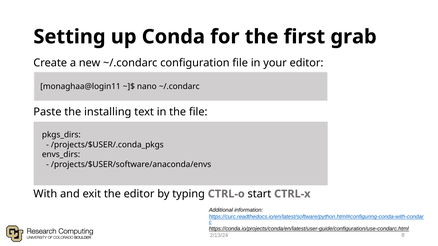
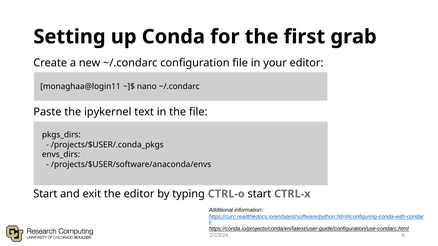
installing: installing -> ipykernel
With at (45, 194): With -> Start
